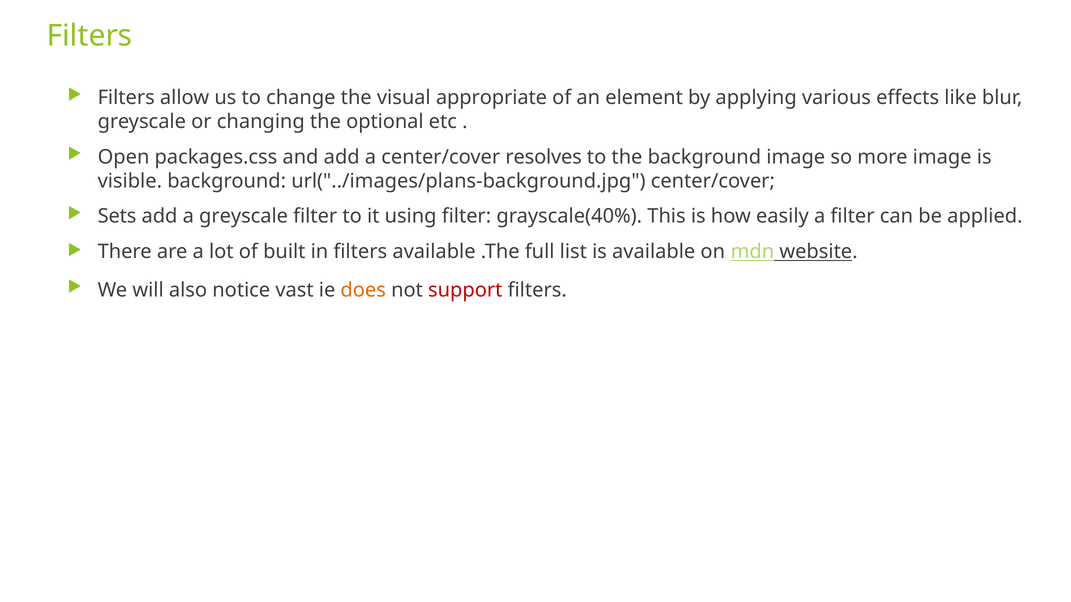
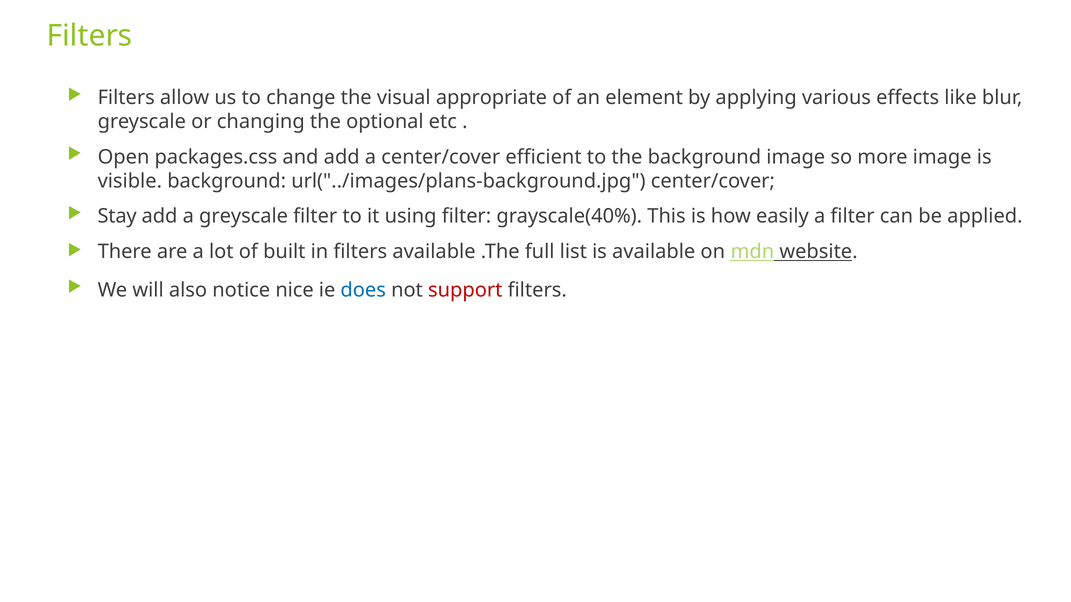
resolves: resolves -> efficient
Sets: Sets -> Stay
vast: vast -> nice
does colour: orange -> blue
